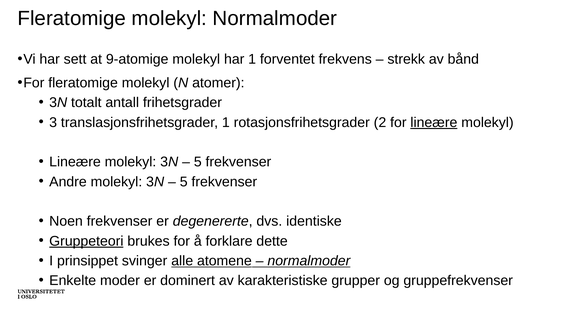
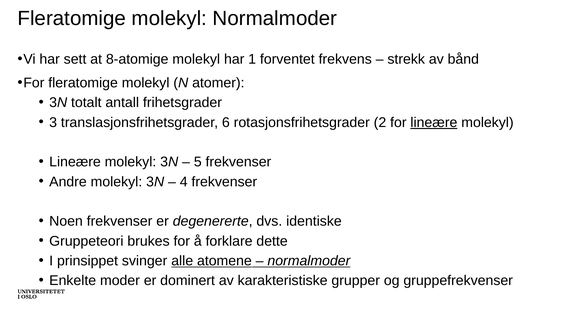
9-atomige: 9-atomige -> 8-atomige
translasjonsfrihetsgrader 1: 1 -> 6
5 at (184, 182): 5 -> 4
Gruppeteori underline: present -> none
